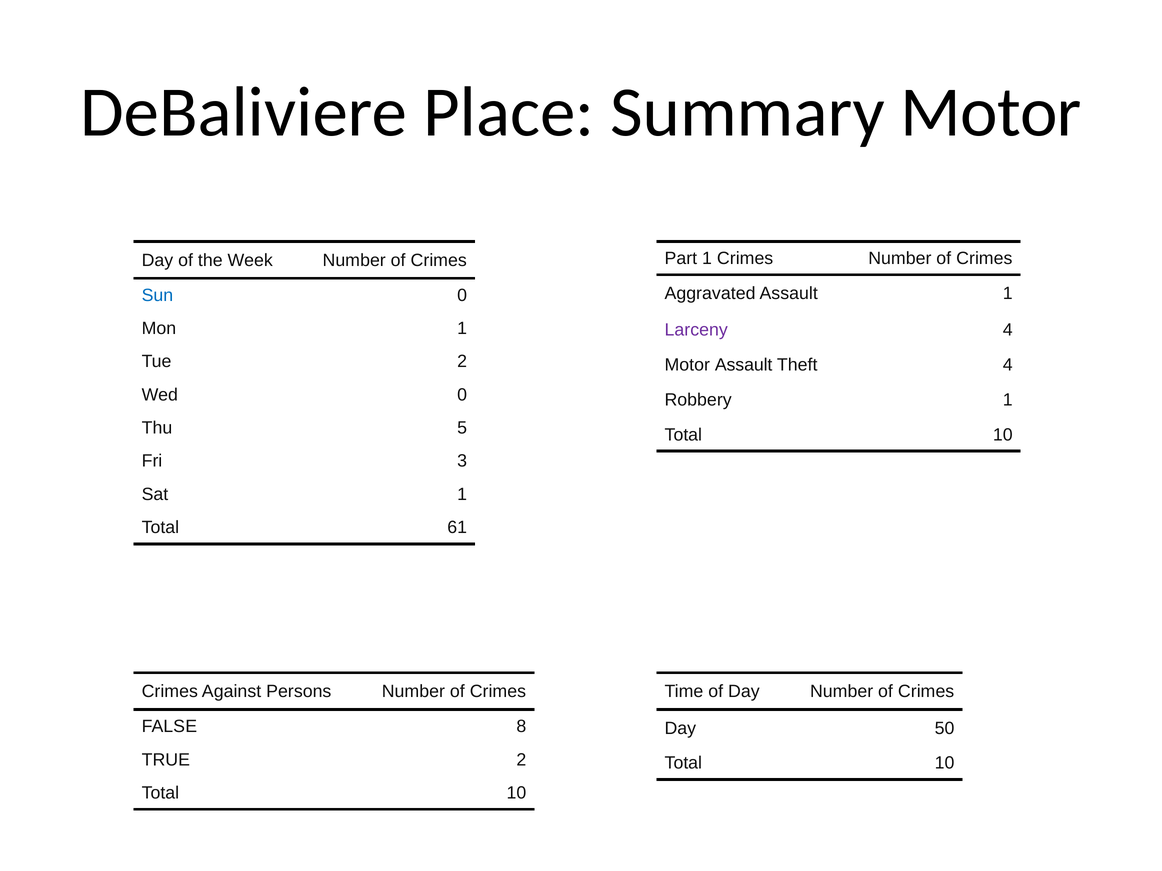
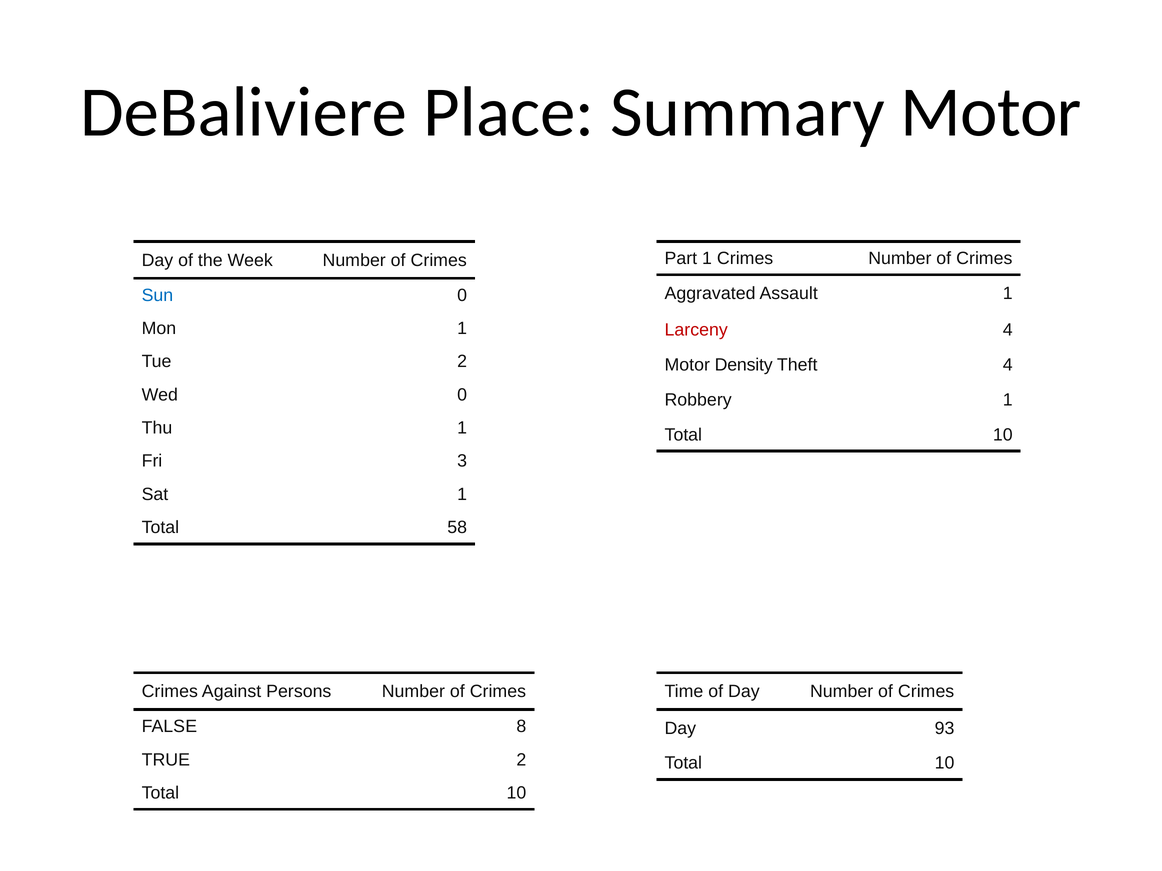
Larceny colour: purple -> red
Motor Assault: Assault -> Density
Thu 5: 5 -> 1
61: 61 -> 58
50: 50 -> 93
